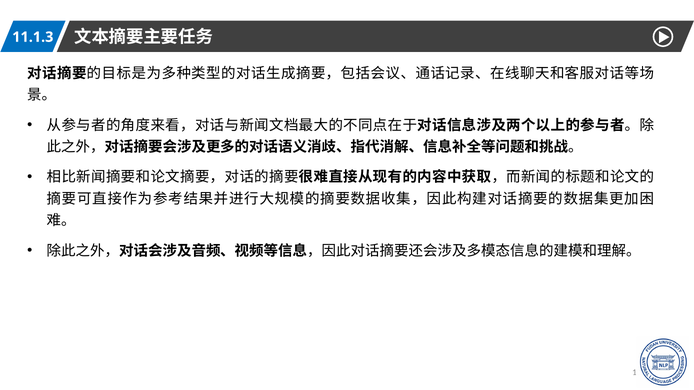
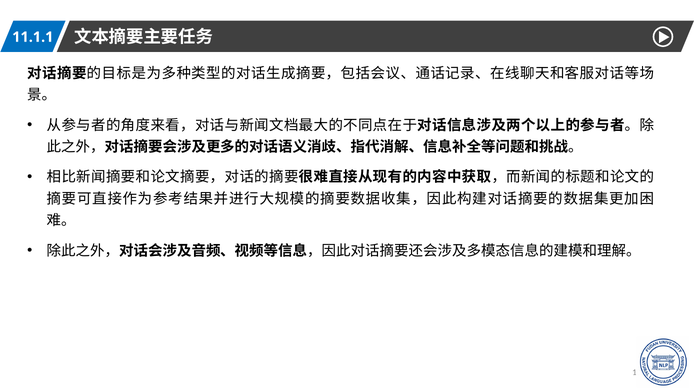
11.1.3: 11.1.3 -> 11.1.1
